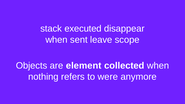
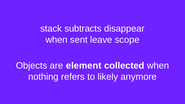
executed: executed -> subtracts
were: were -> likely
